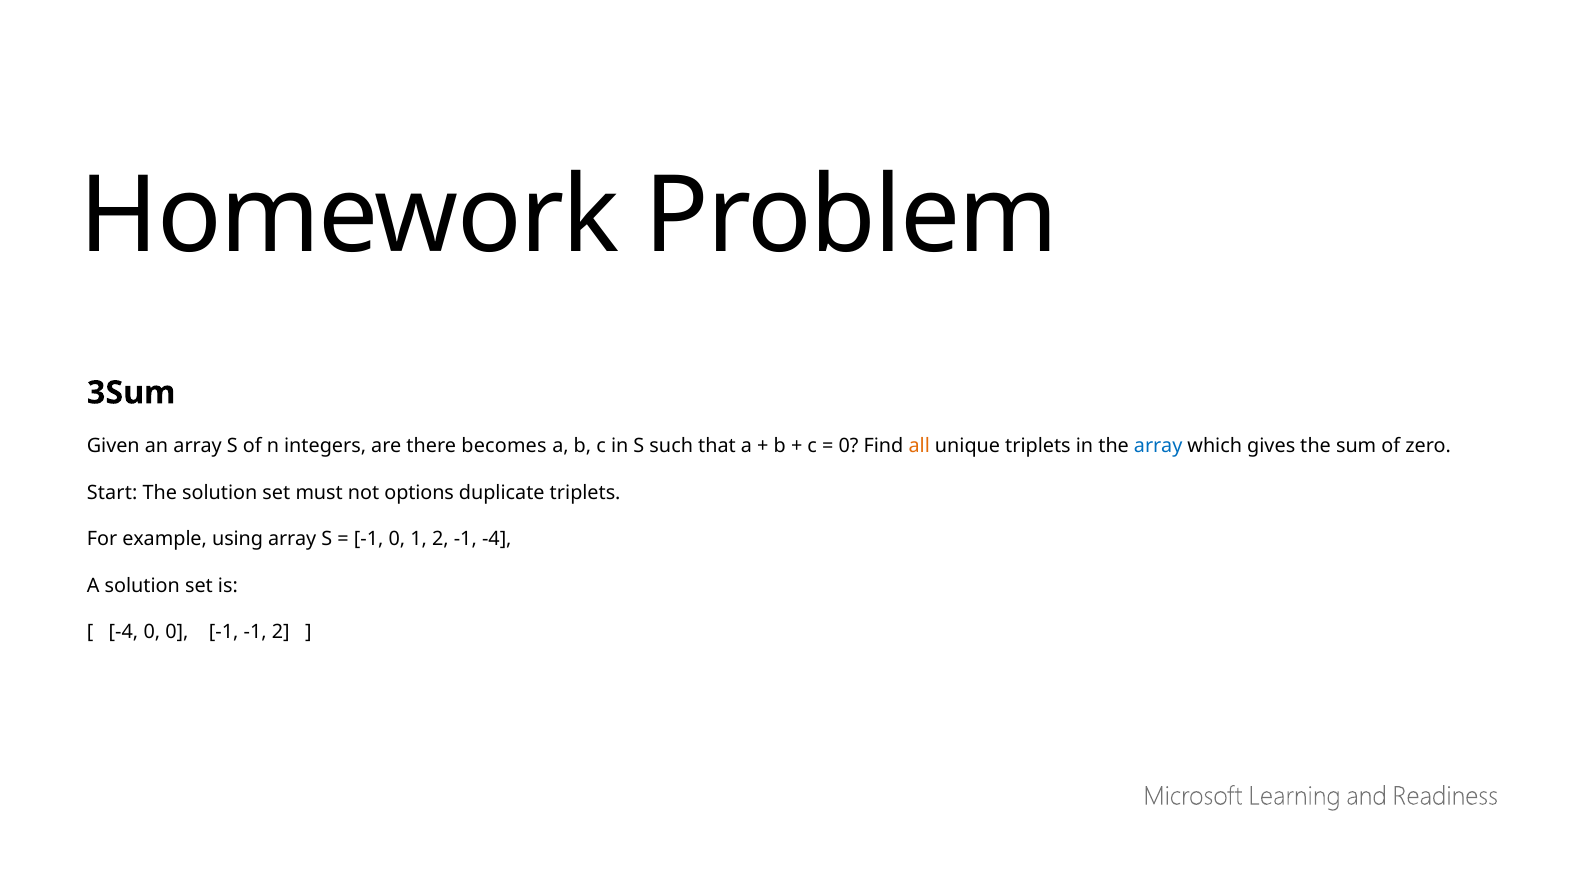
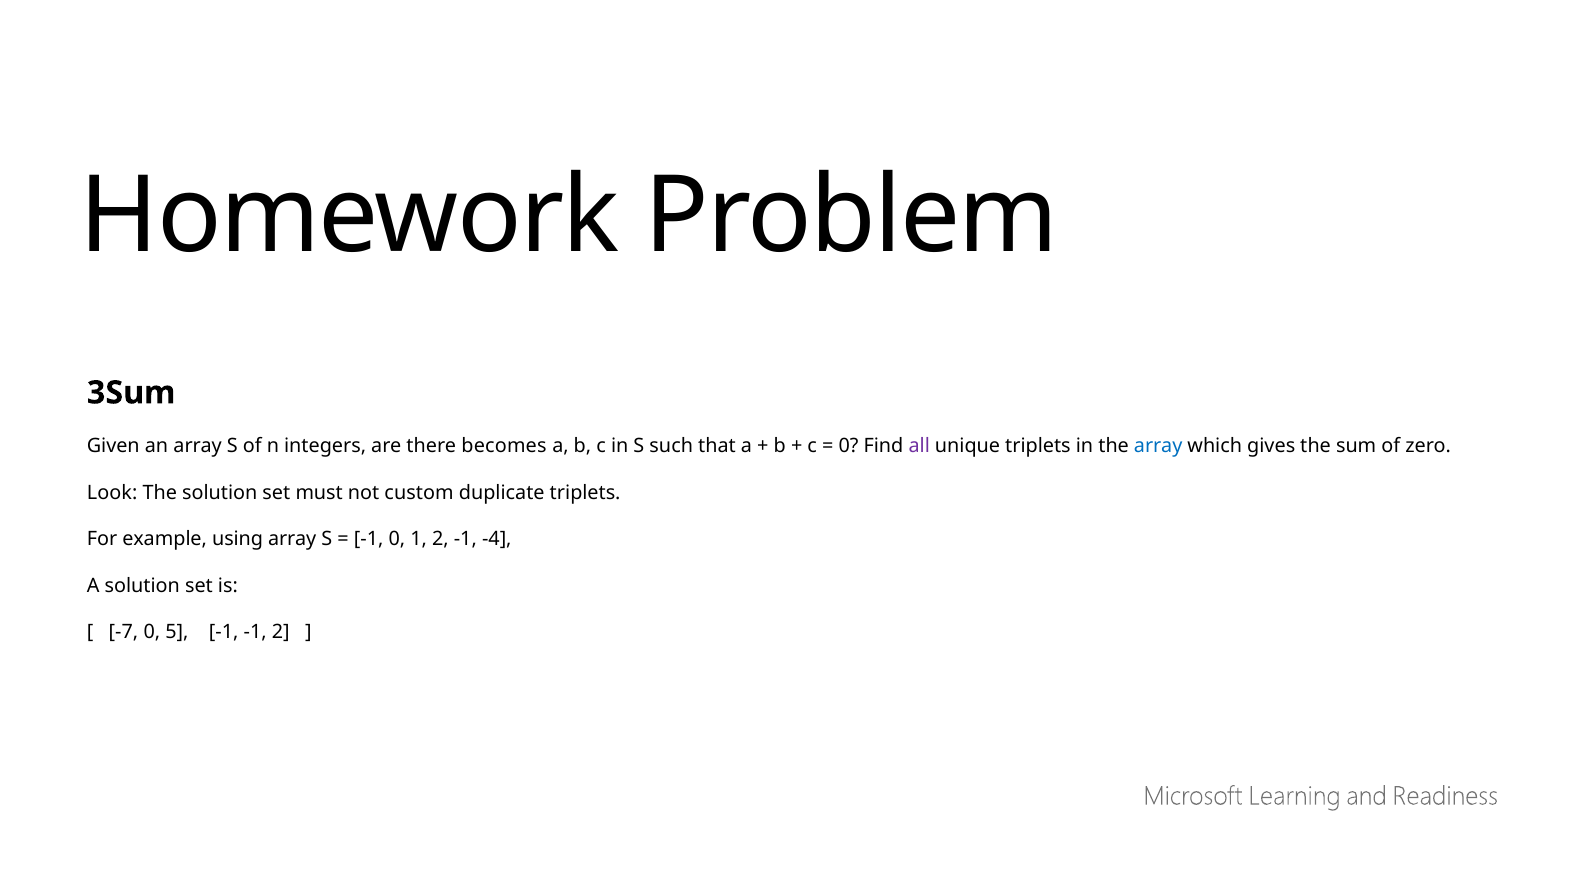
all colour: orange -> purple
Start: Start -> Look
options: options -> custom
-4 at (124, 632): -4 -> -7
0 0: 0 -> 5
